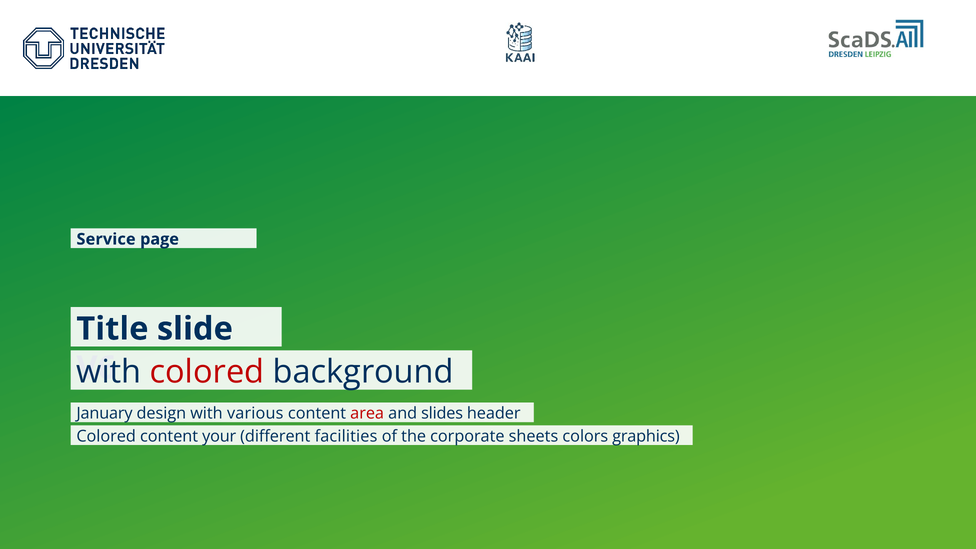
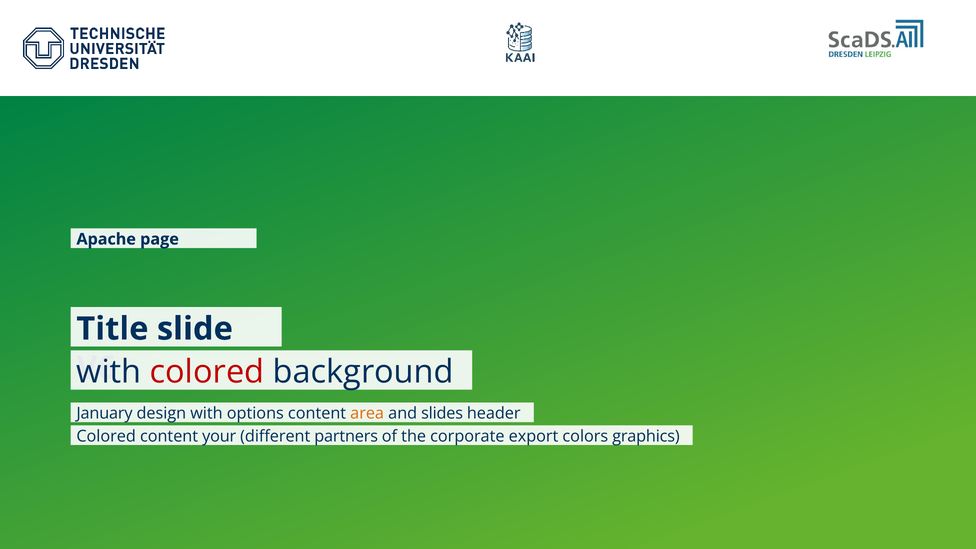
Service: Service -> Apache
various: various -> options
area colour: red -> orange
facilities: facilities -> partners
sheets: sheets -> export
